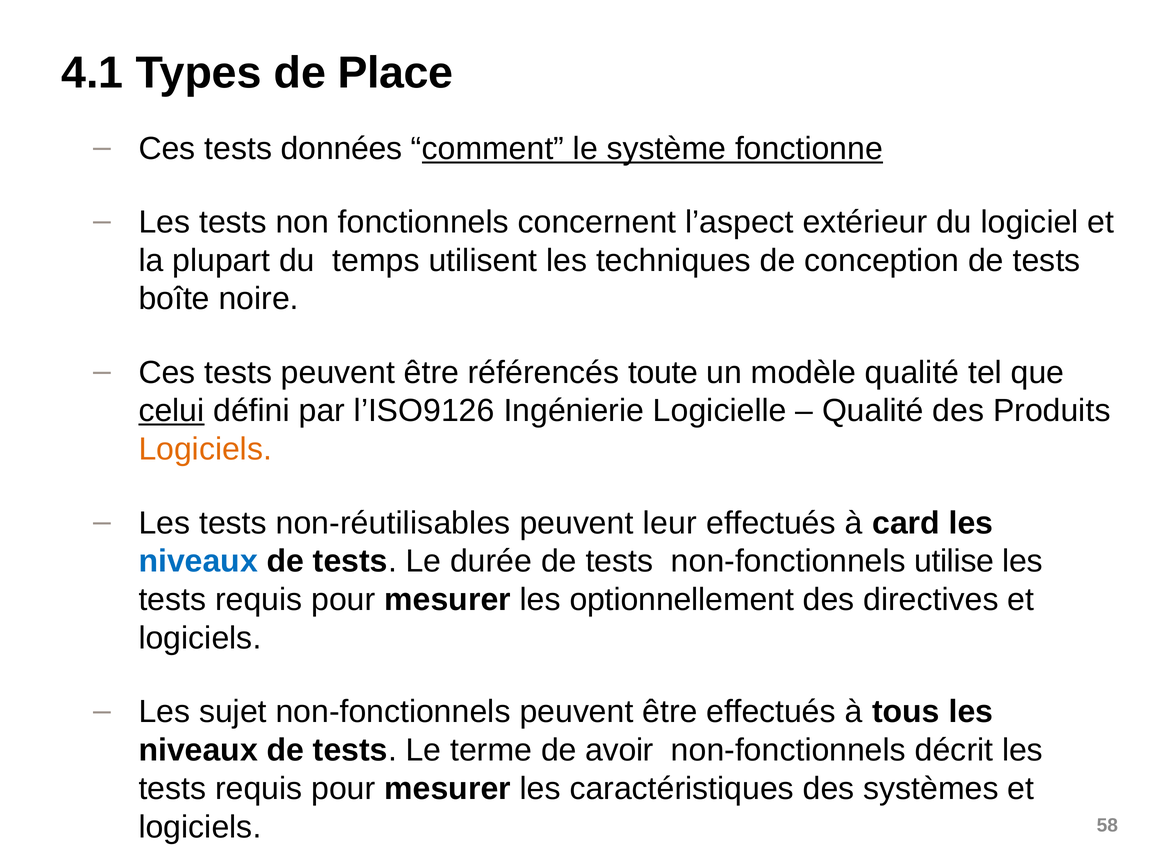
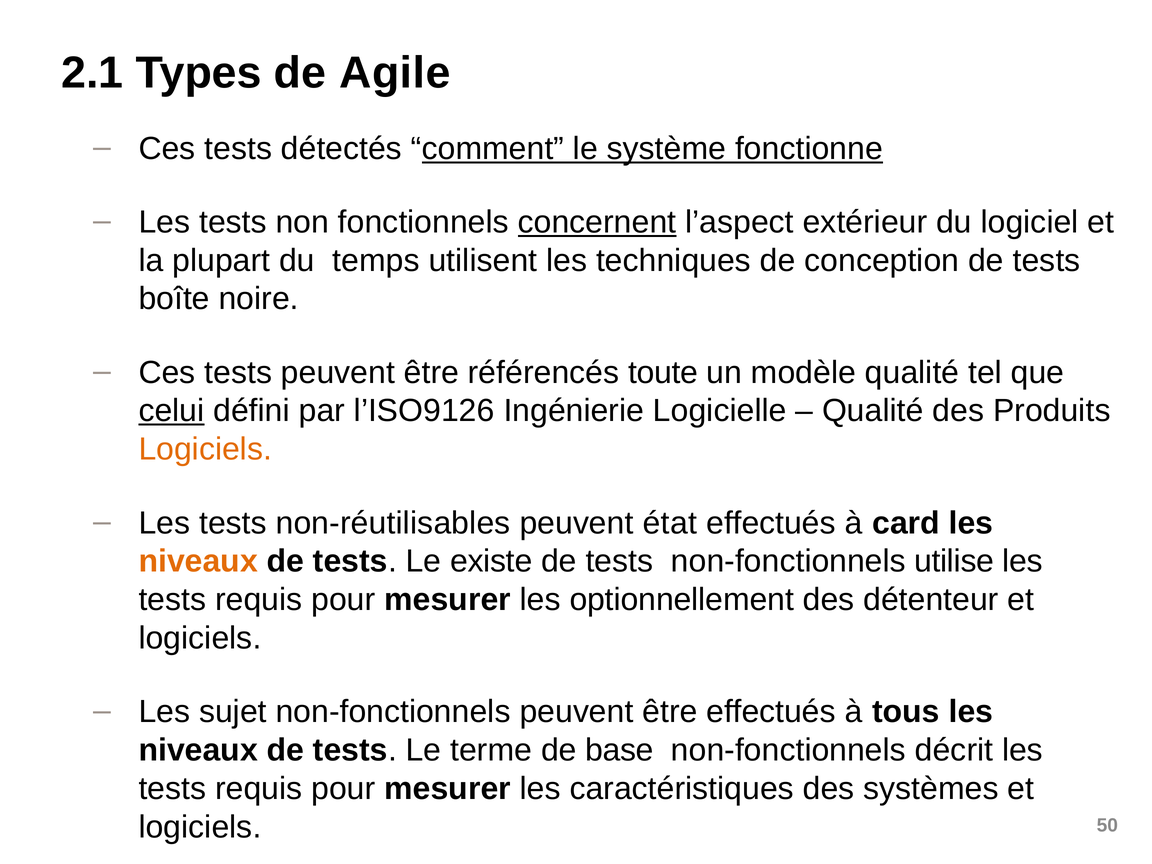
4.1: 4.1 -> 2.1
Place: Place -> Agile
données: données -> détectés
concernent underline: none -> present
leur: leur -> état
niveaux at (198, 561) colour: blue -> orange
durée: durée -> existe
directives: directives -> détenteur
avoir: avoir -> base
58: 58 -> 50
